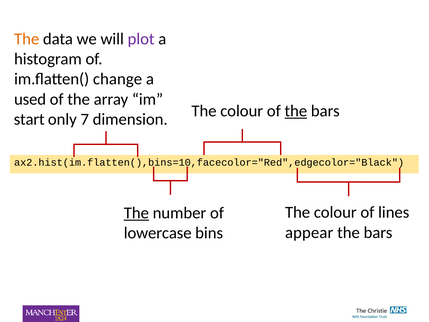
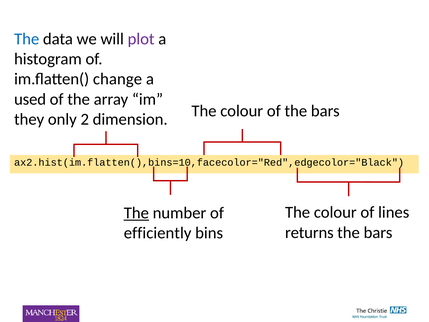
The at (27, 39) colour: orange -> blue
the at (296, 111) underline: present -> none
start: start -> they
7: 7 -> 2
appear: appear -> returns
lowercase: lowercase -> efficiently
